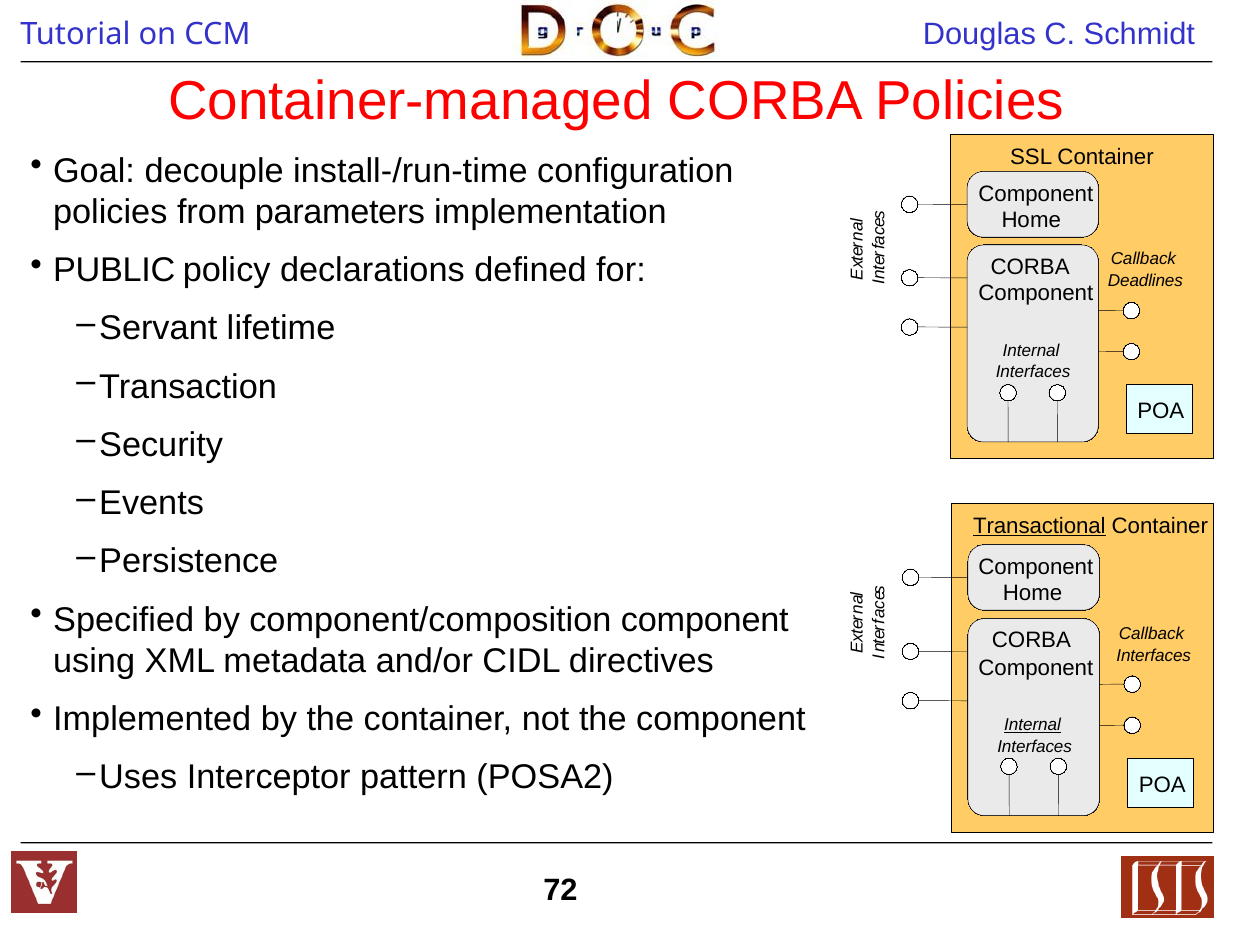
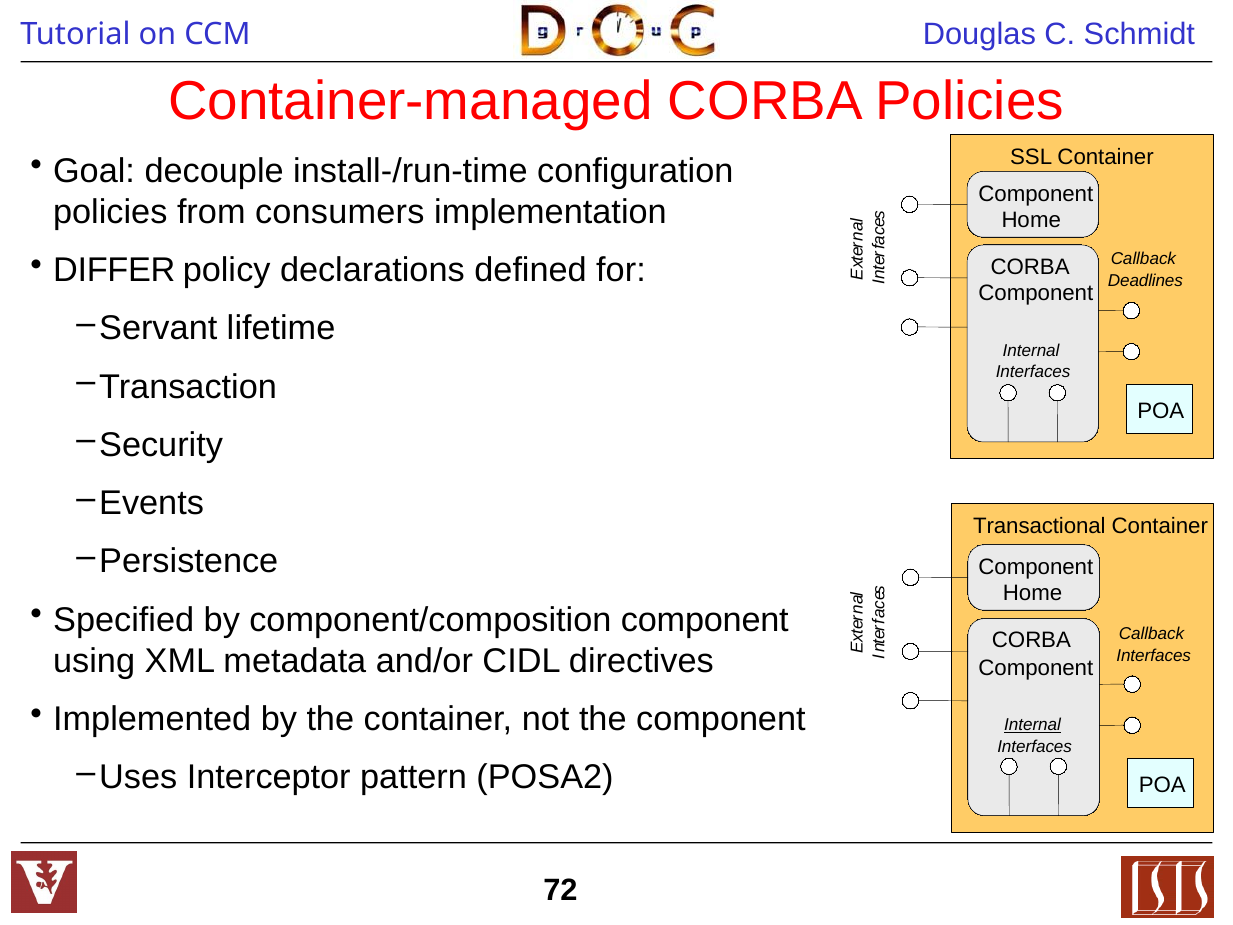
parameters: parameters -> consumers
PUBLIC: PUBLIC -> DIFFER
Transactional underline: present -> none
